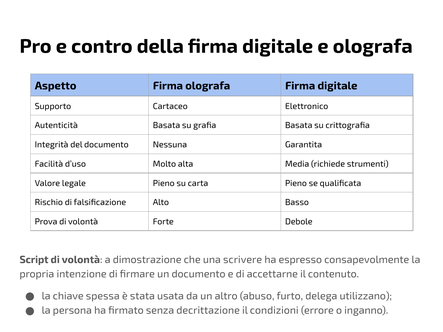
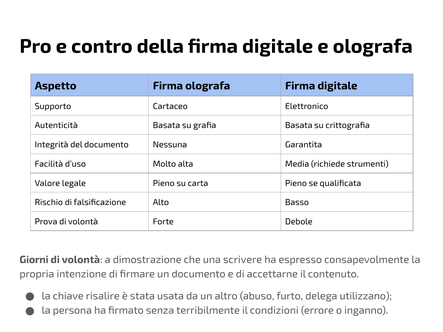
Script: Script -> Giorni
spessa: spessa -> risalire
decrittazione: decrittazione -> terribilmente
